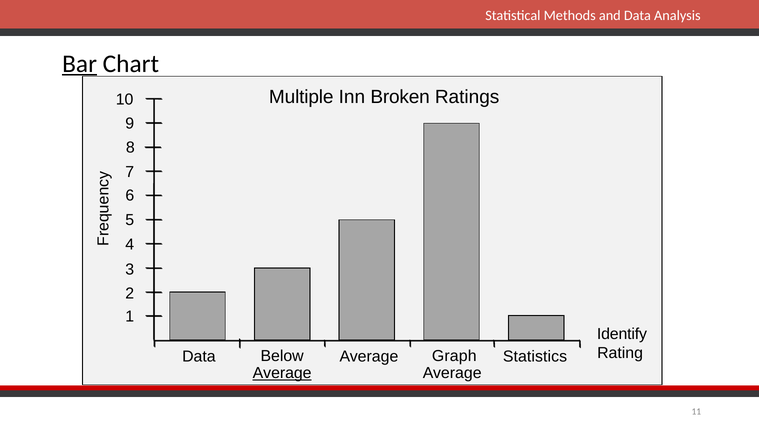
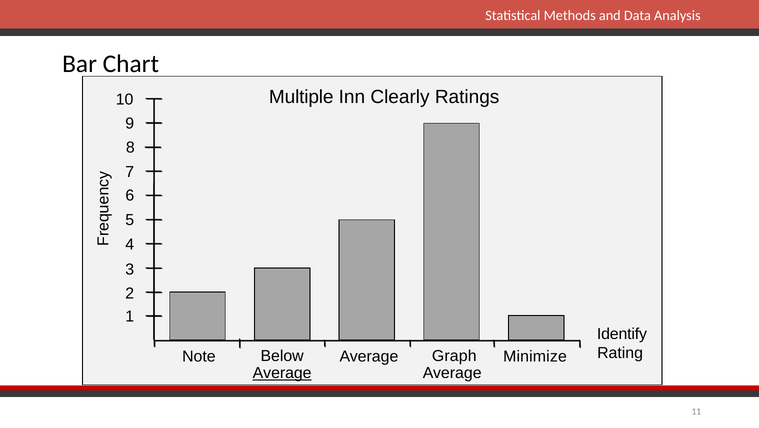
Bar underline: present -> none
Broken: Broken -> Clearly
Statistics: Statistics -> Minimize
Data at (199, 356): Data -> Note
